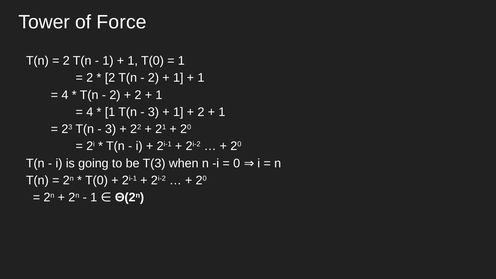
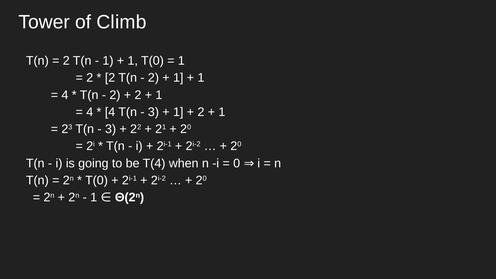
Force: Force -> Climb
1 at (110, 112): 1 -> 4
T(3: T(3 -> T(4
